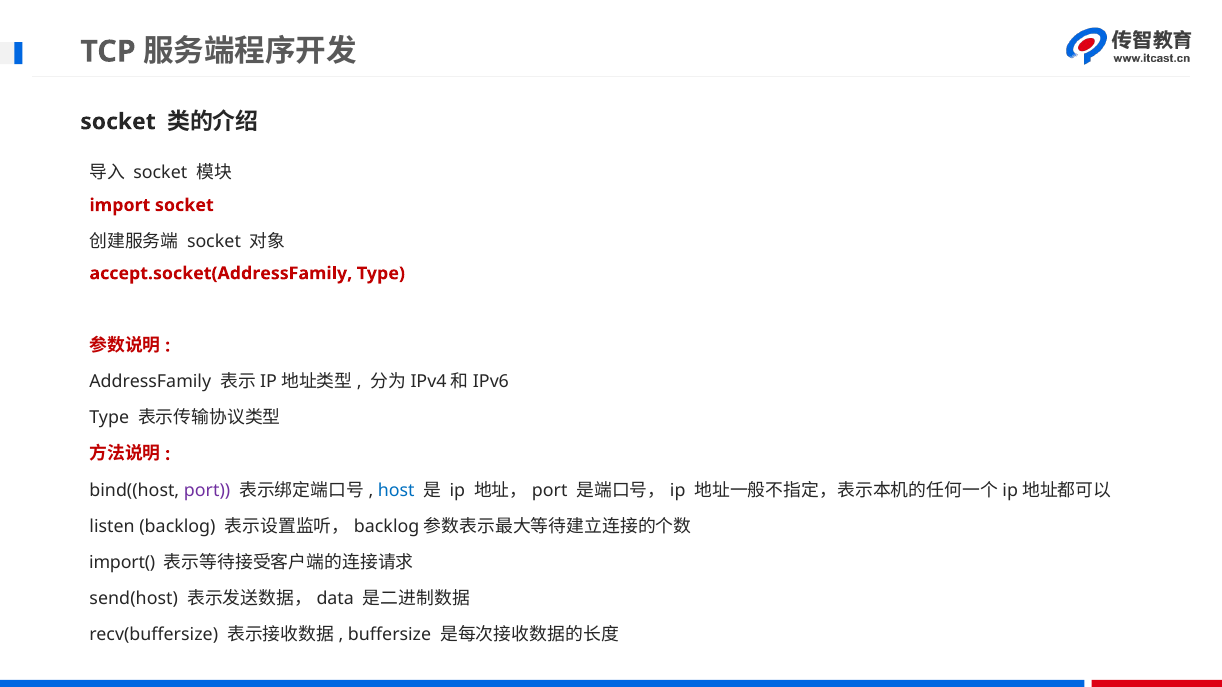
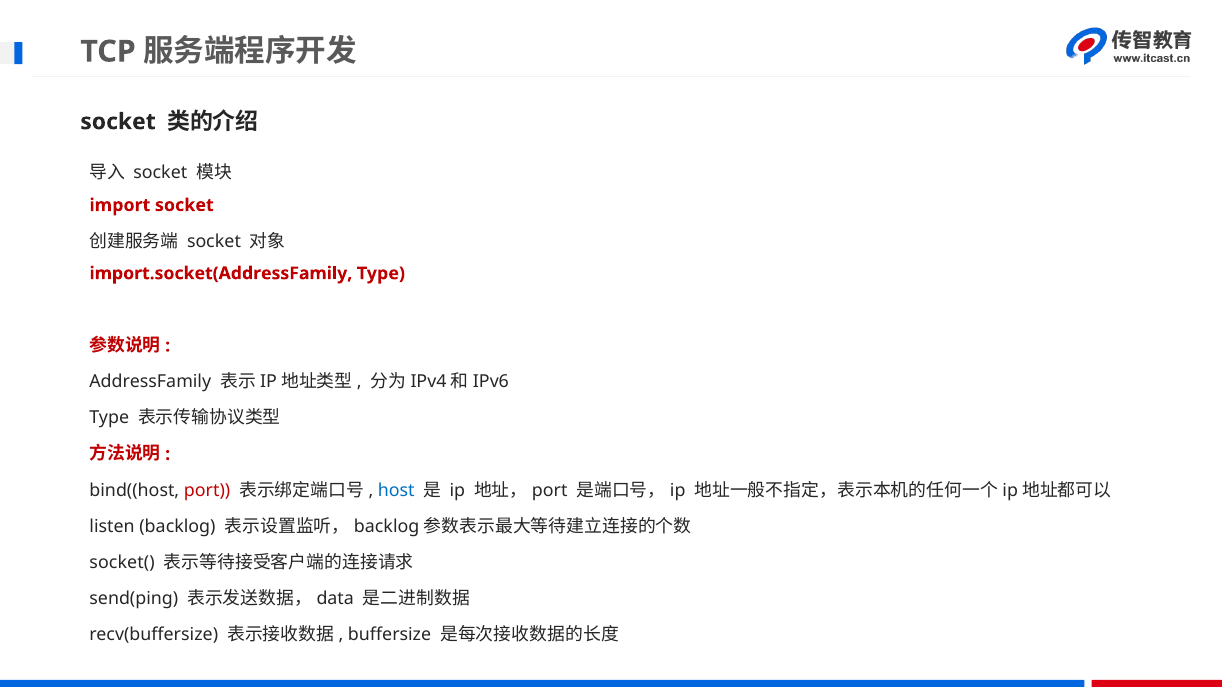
accept.socket(AddressFamily: accept.socket(AddressFamily -> import.socket(AddressFamily
port colour: purple -> red
import(: import( -> socket(
send(host: send(host -> send(ping
